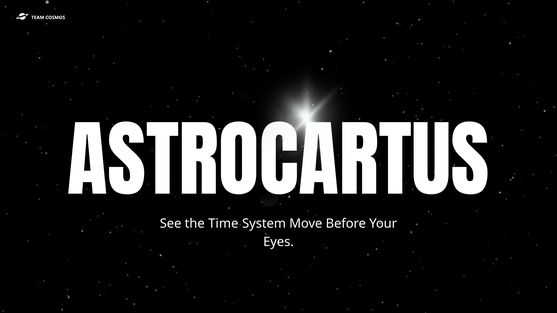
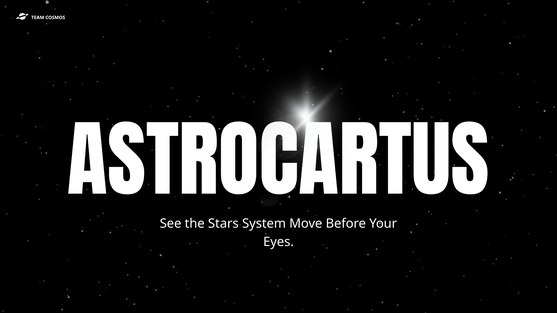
Time: Time -> Stars
